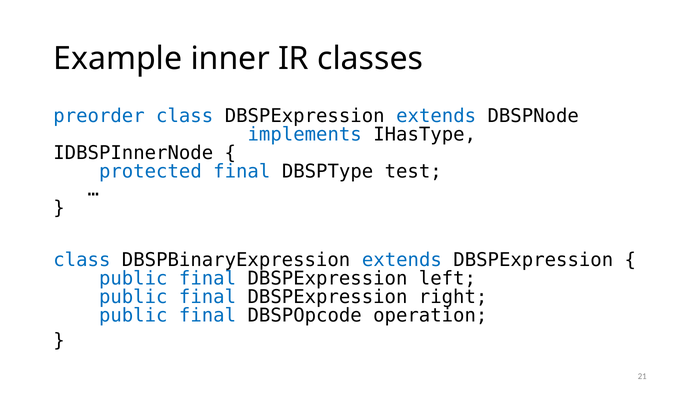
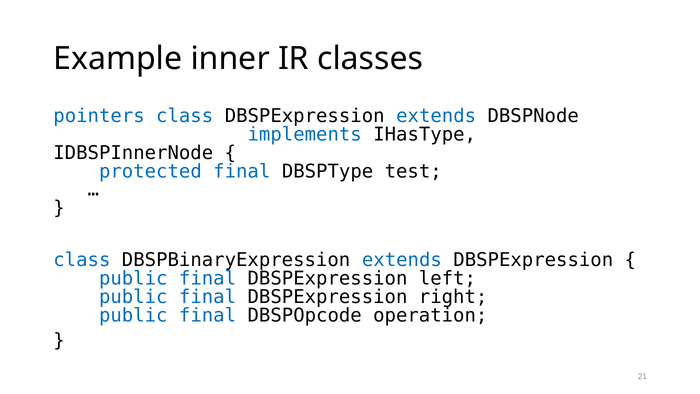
preorder: preorder -> pointers
